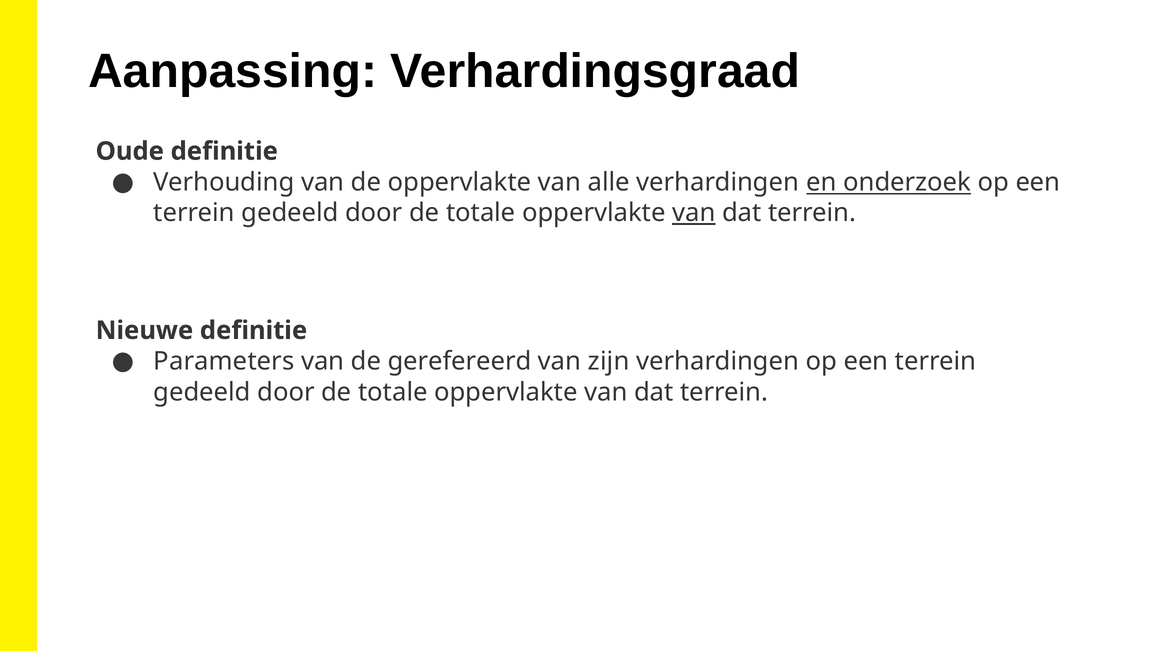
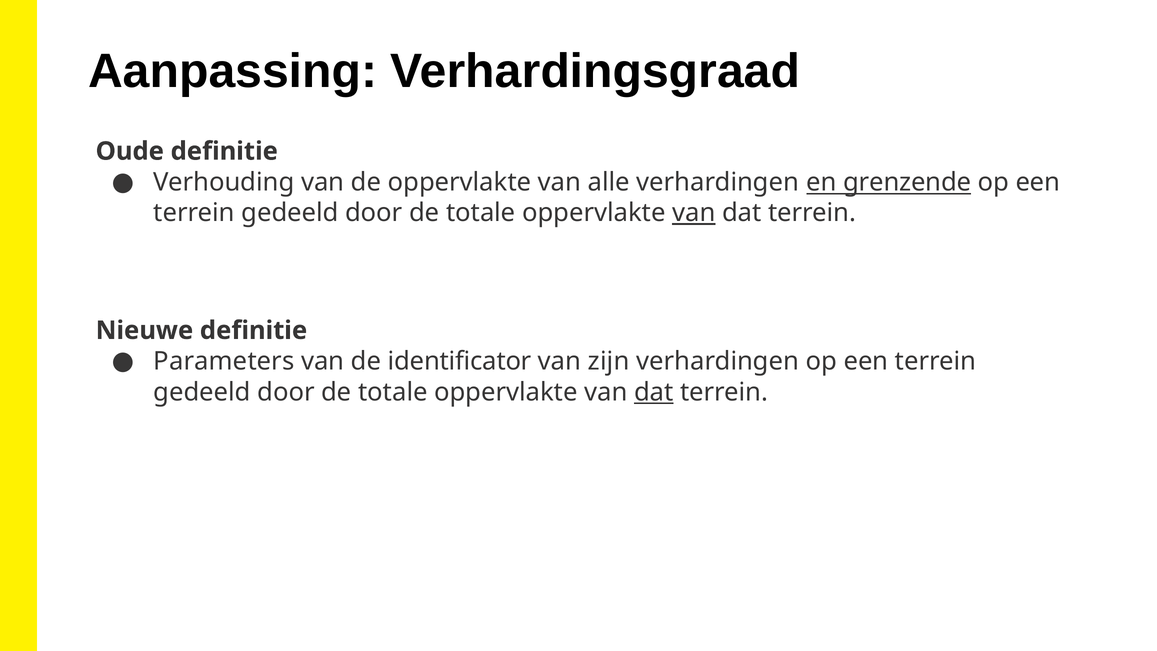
onderzoek: onderzoek -> grenzende
gerefereerd: gerefereerd -> identificator
dat at (654, 392) underline: none -> present
